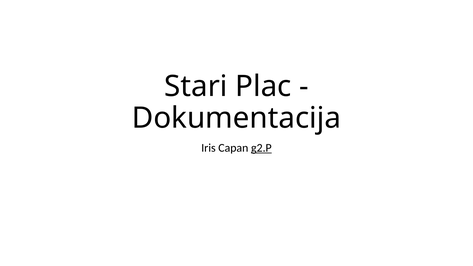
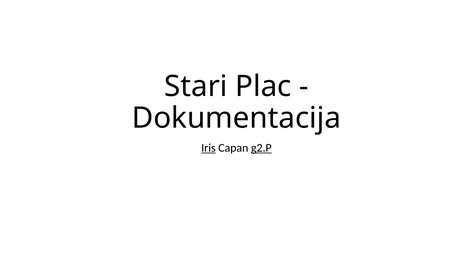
Iris underline: none -> present
